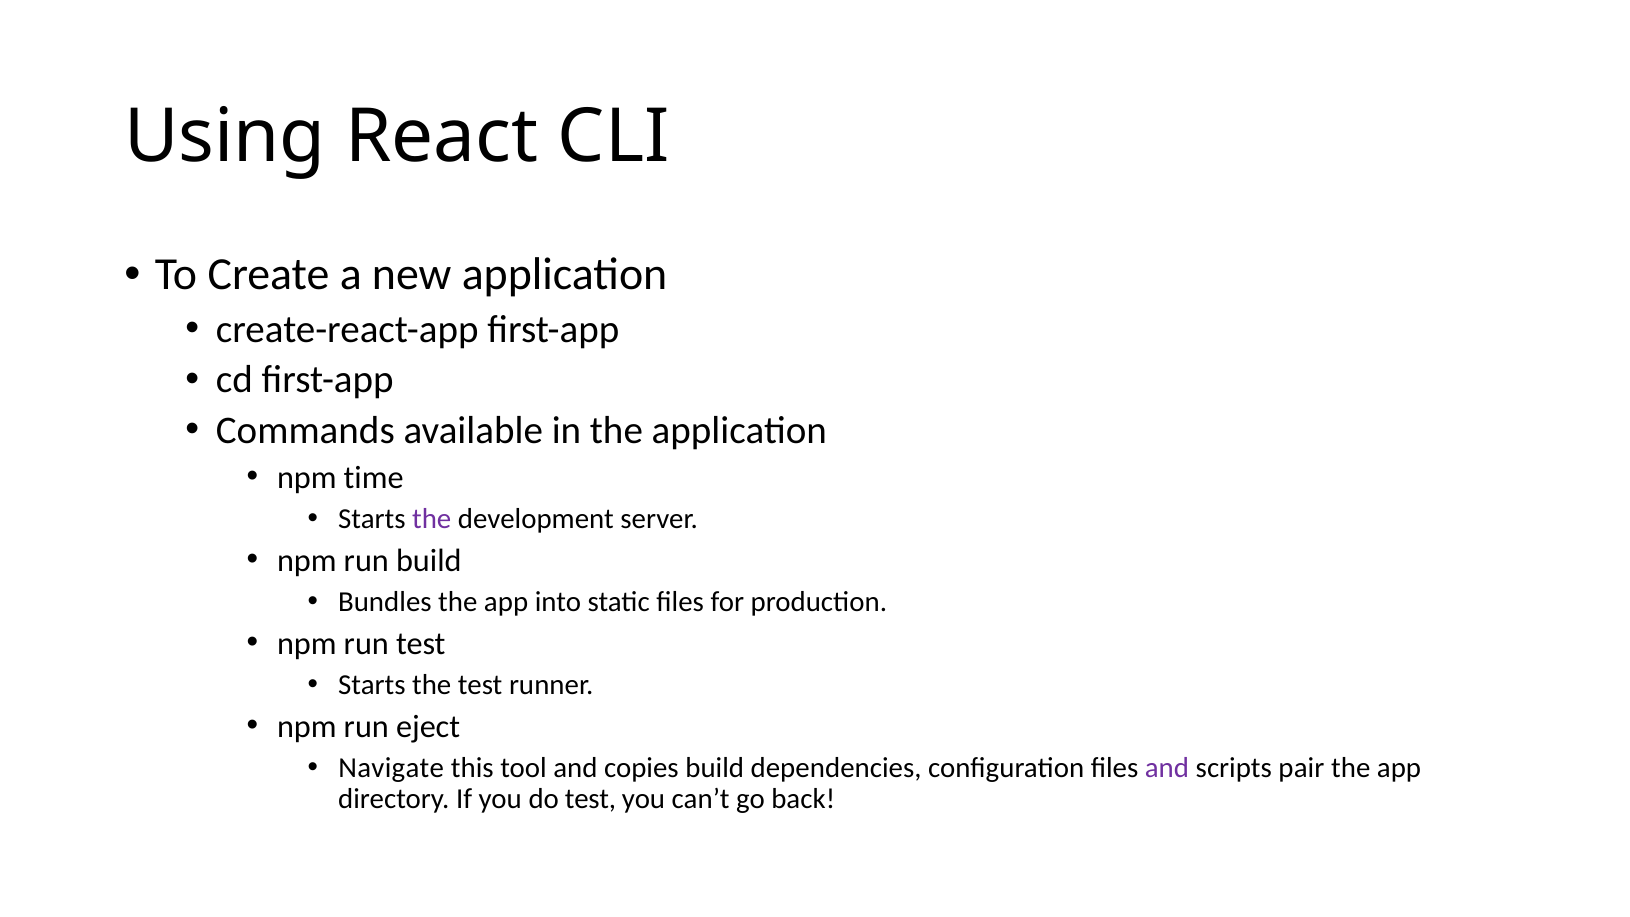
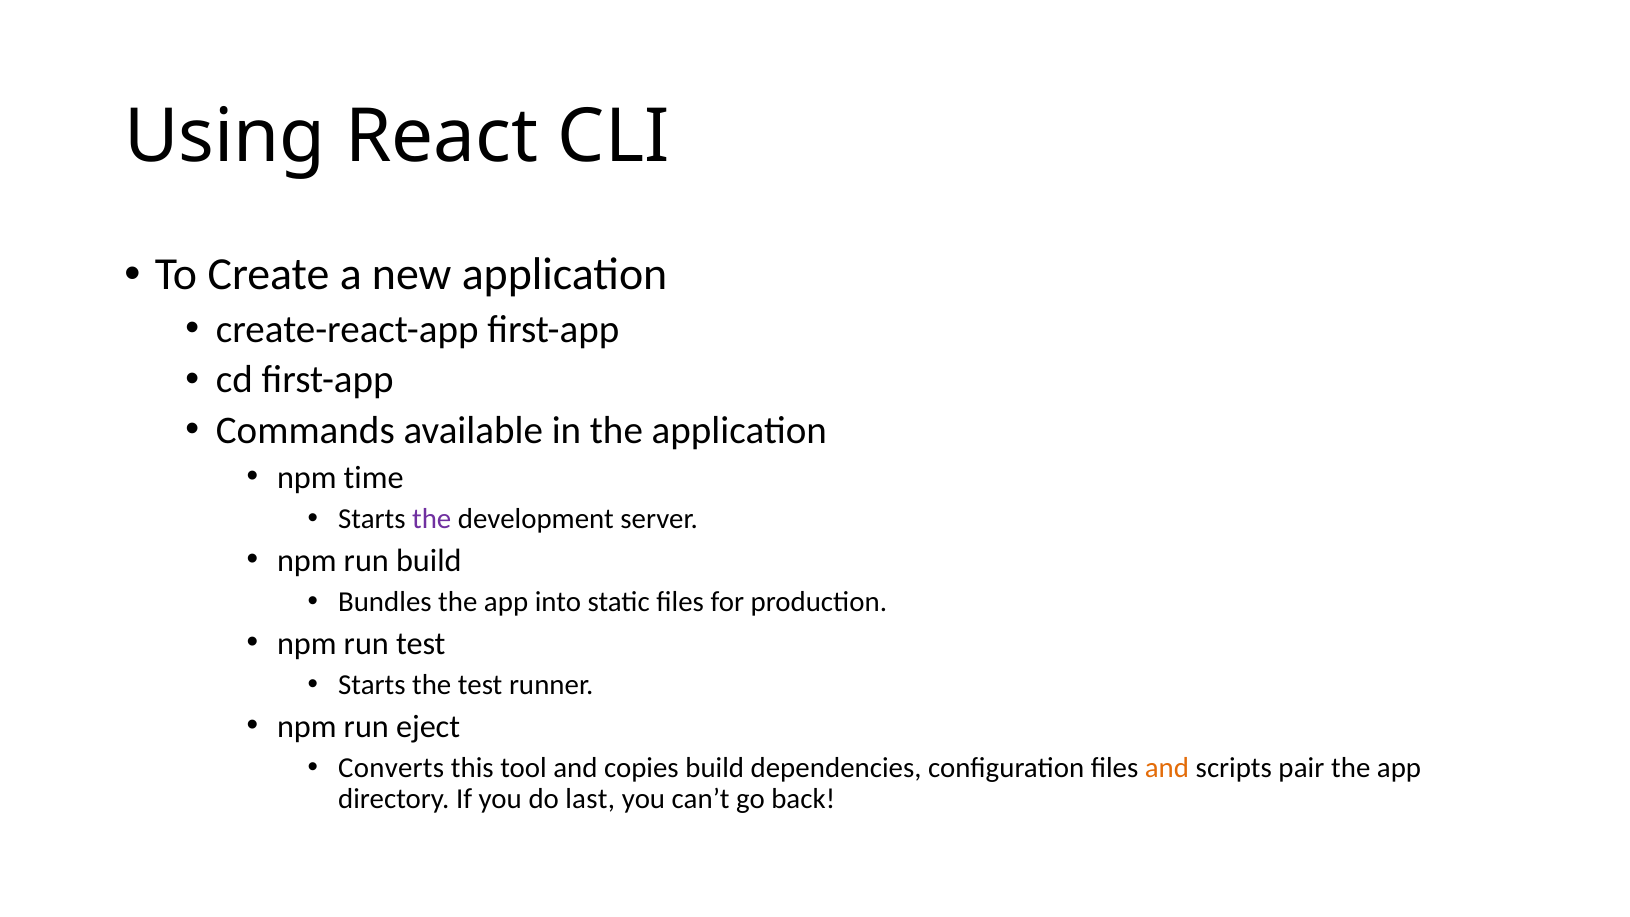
Navigate: Navigate -> Converts
and at (1167, 768) colour: purple -> orange
do test: test -> last
